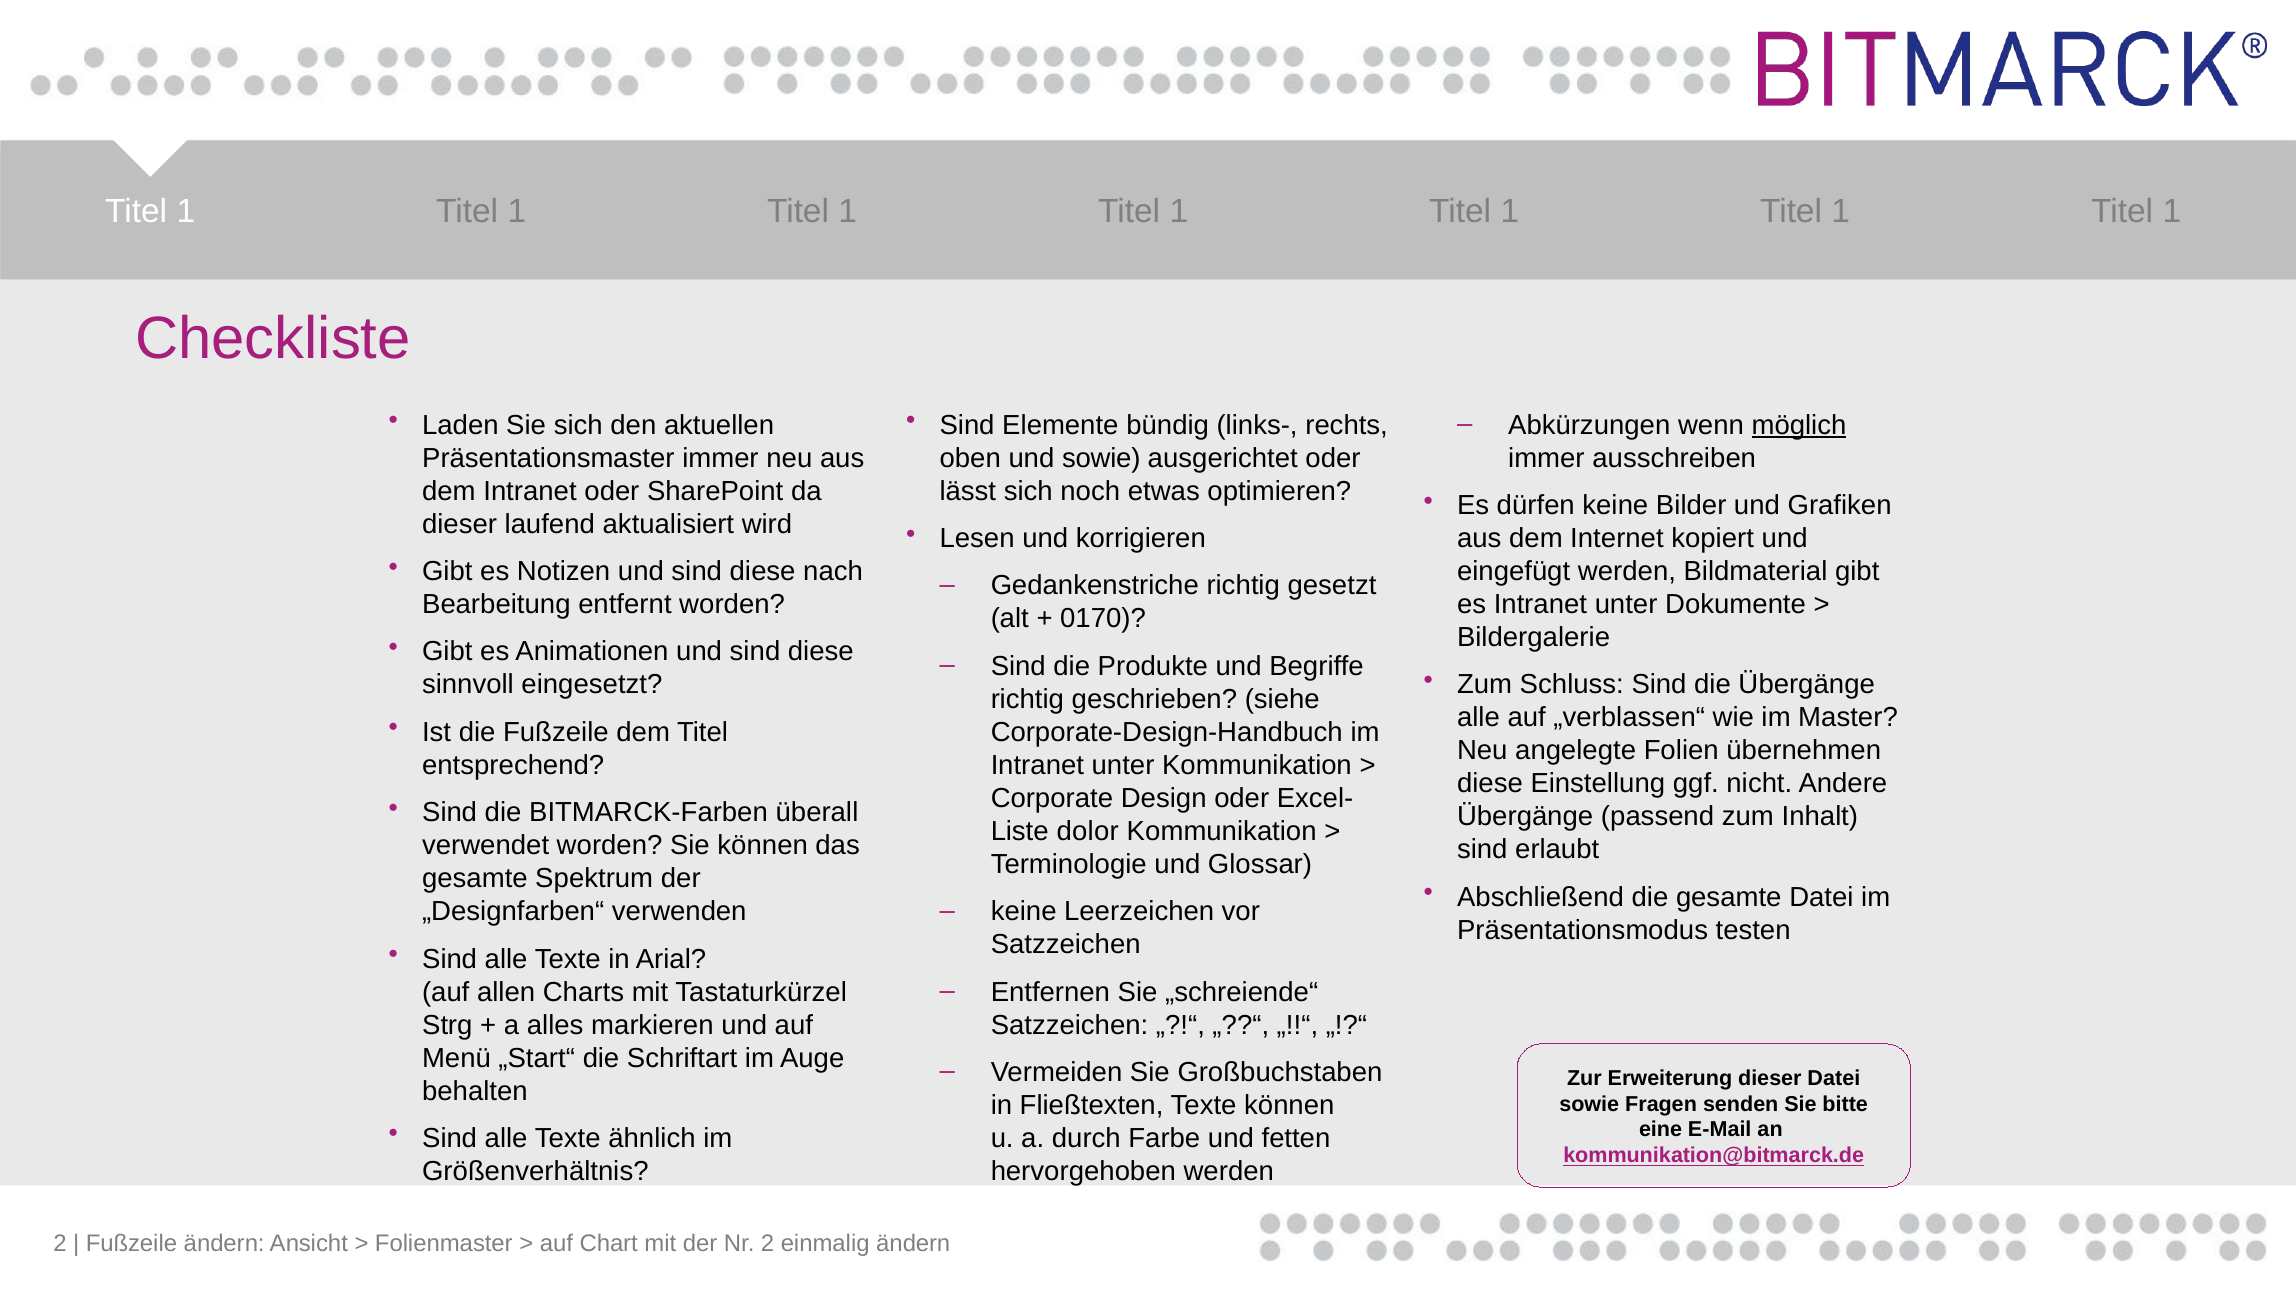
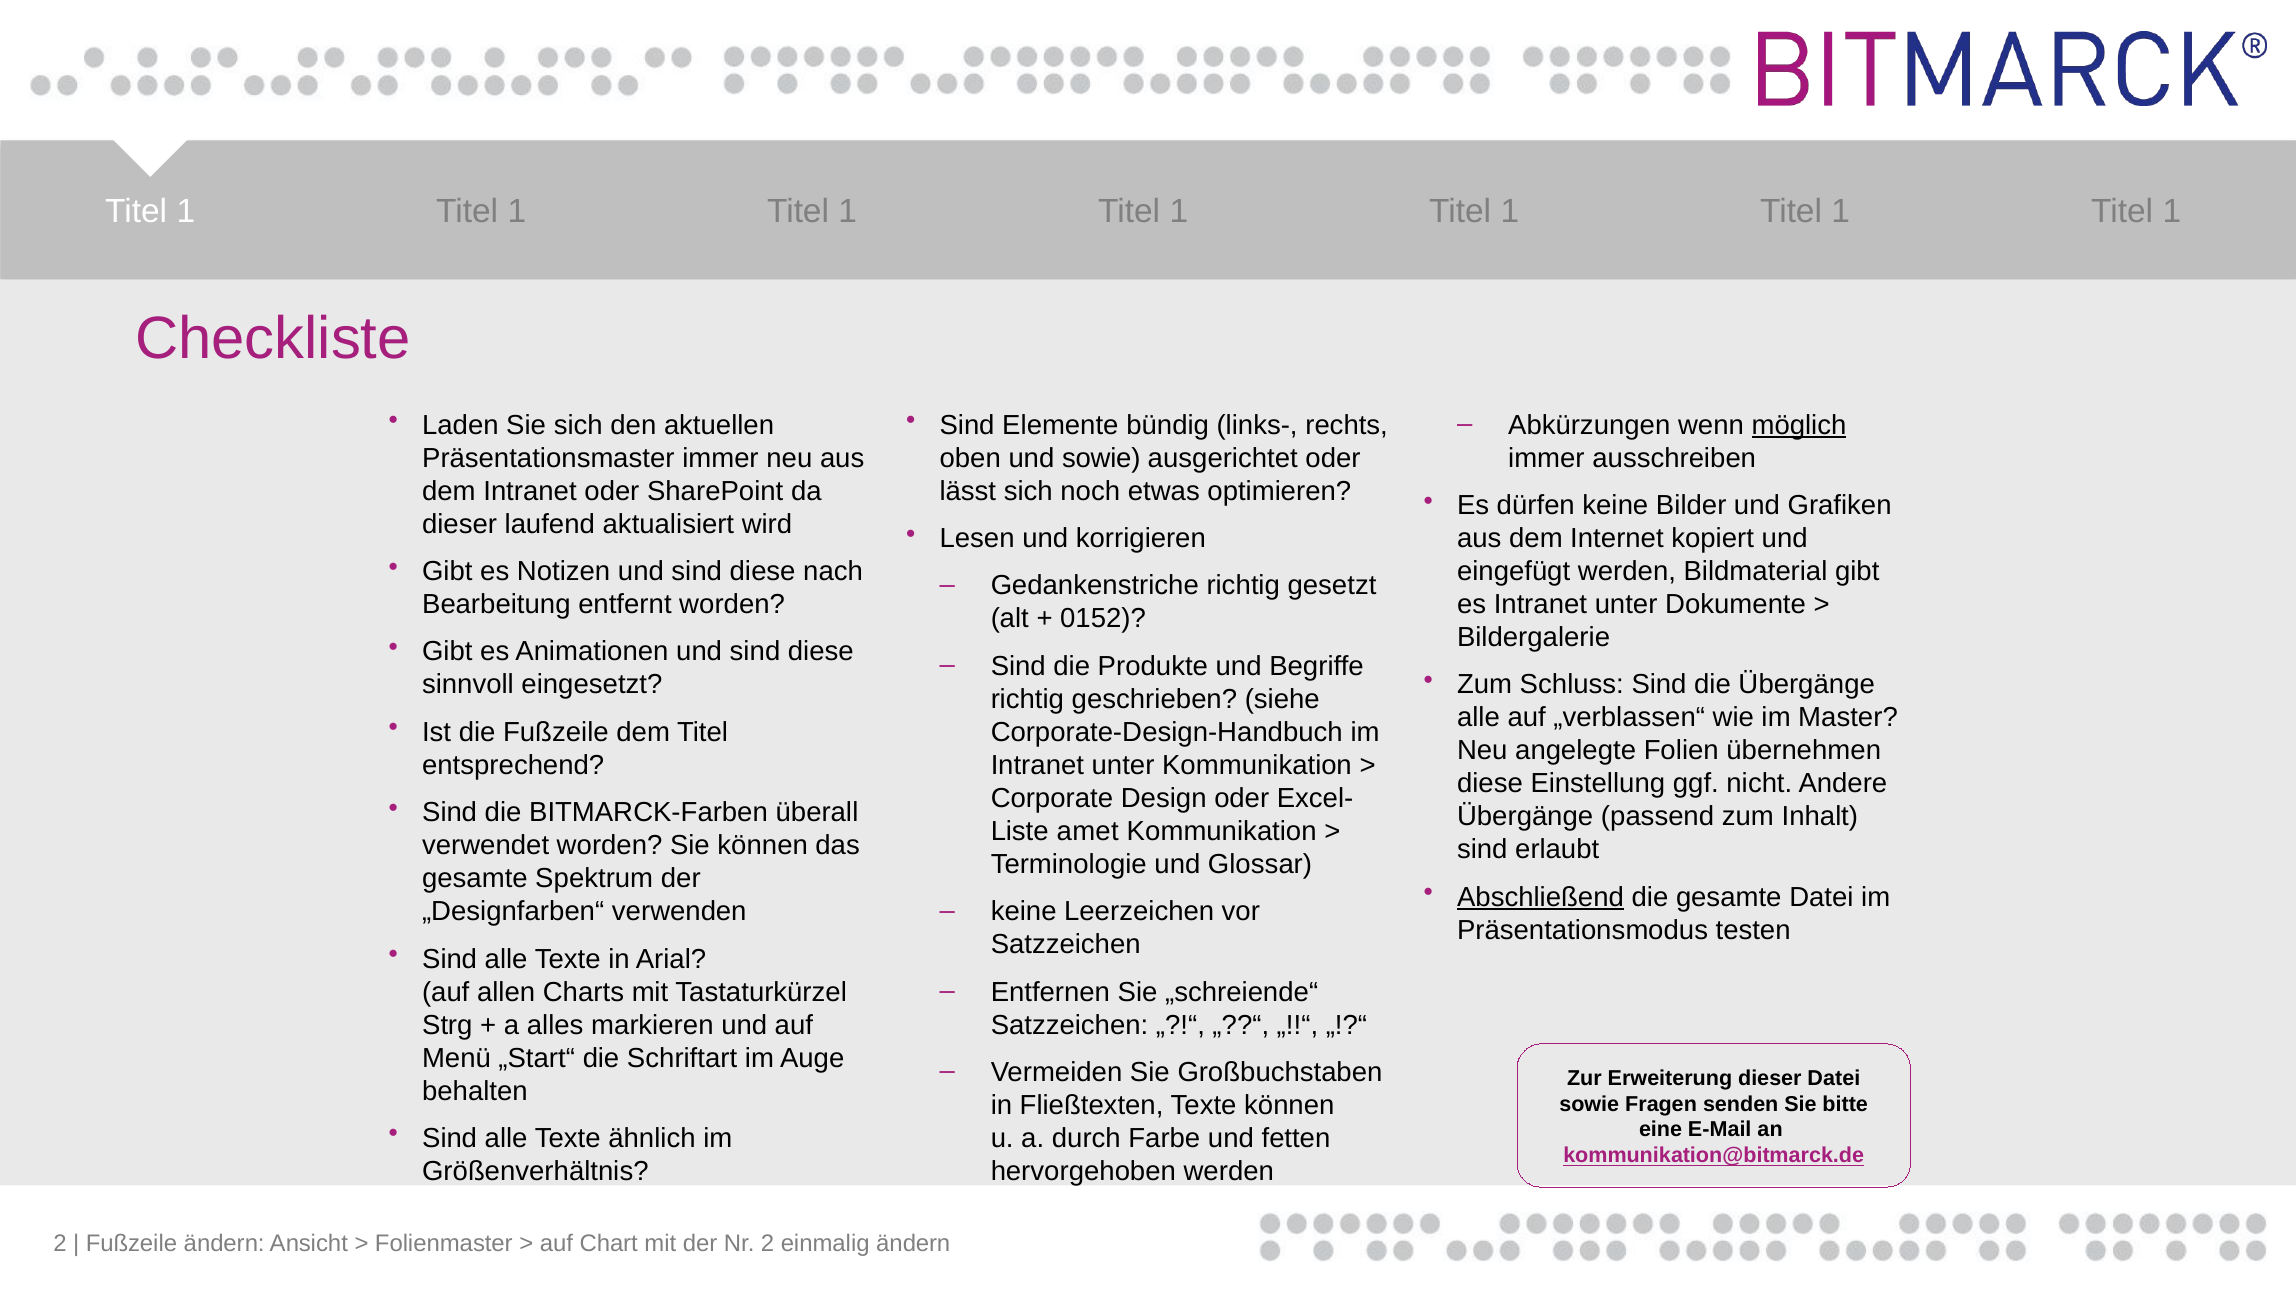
0170: 0170 -> 0152
dolor: dolor -> amet
Abschließend underline: none -> present
